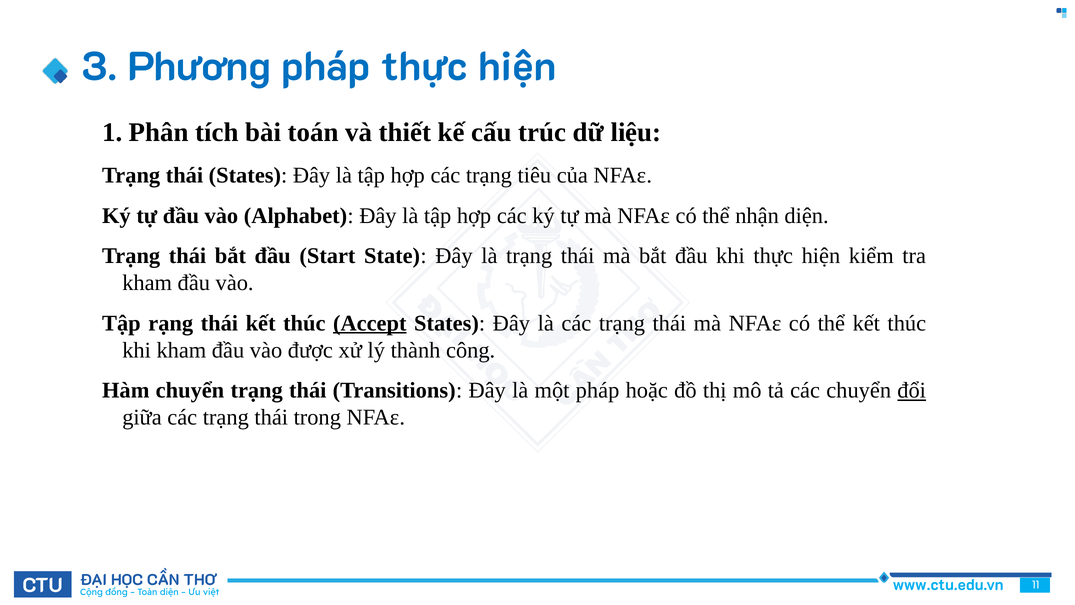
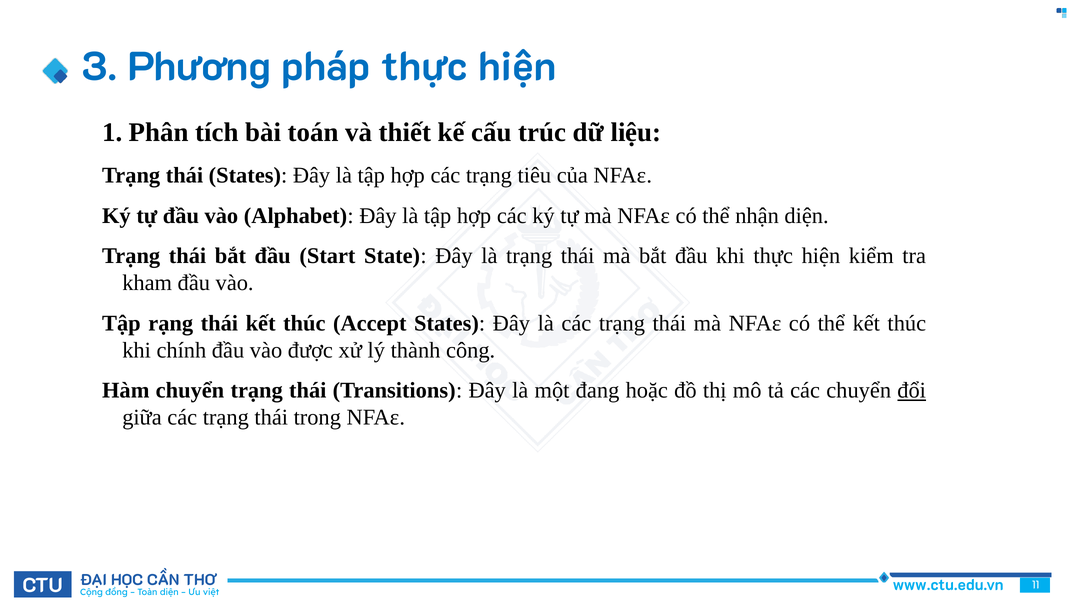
Accept underline: present -> none
khi kham: kham -> chính
một pháp: pháp -> đang
